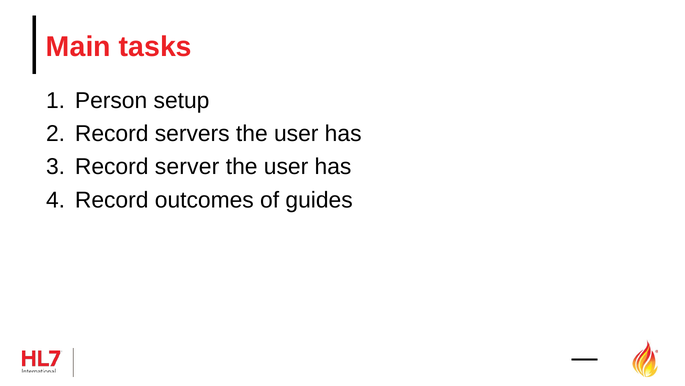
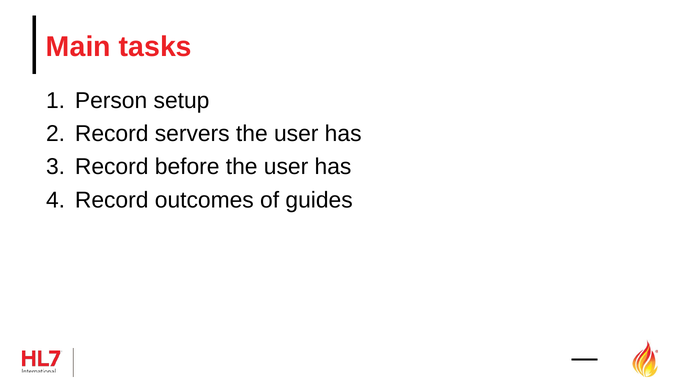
server: server -> before
